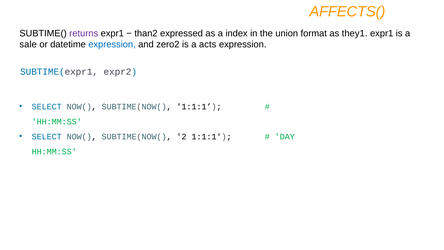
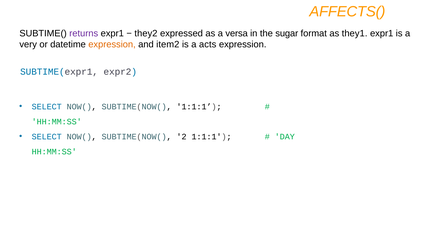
than2: than2 -> they2
index: index -> versa
union: union -> sugar
sale: sale -> very
expression at (112, 44) colour: blue -> orange
zero2: zero2 -> item2
